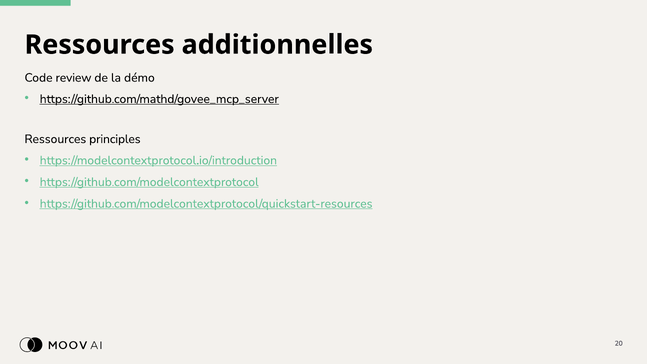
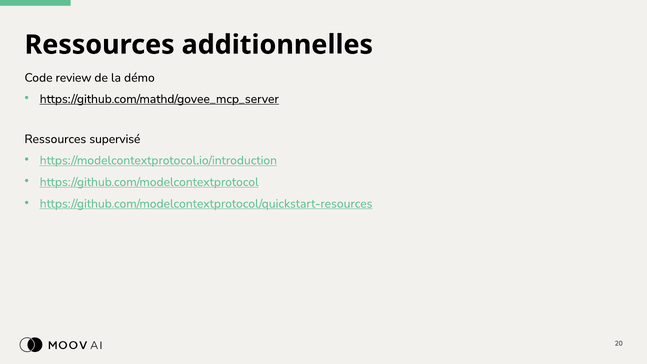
principles: principles -> supervisé
